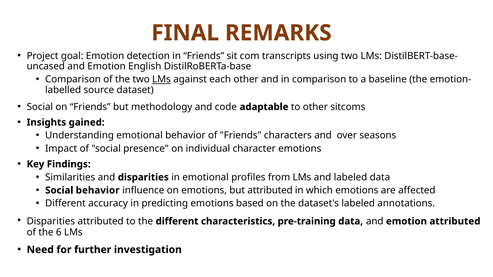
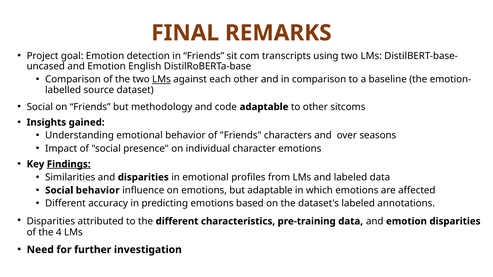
Findings underline: none -> present
but attributed: attributed -> adaptable
emotion attributed: attributed -> disparities
6: 6 -> 4
